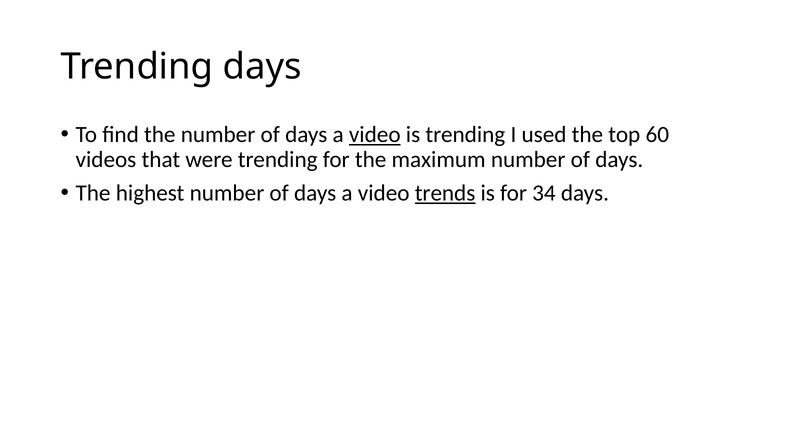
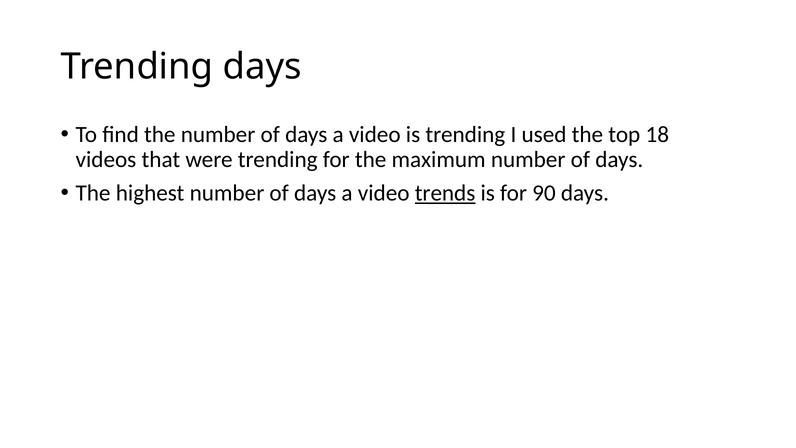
video at (375, 135) underline: present -> none
60: 60 -> 18
34: 34 -> 90
